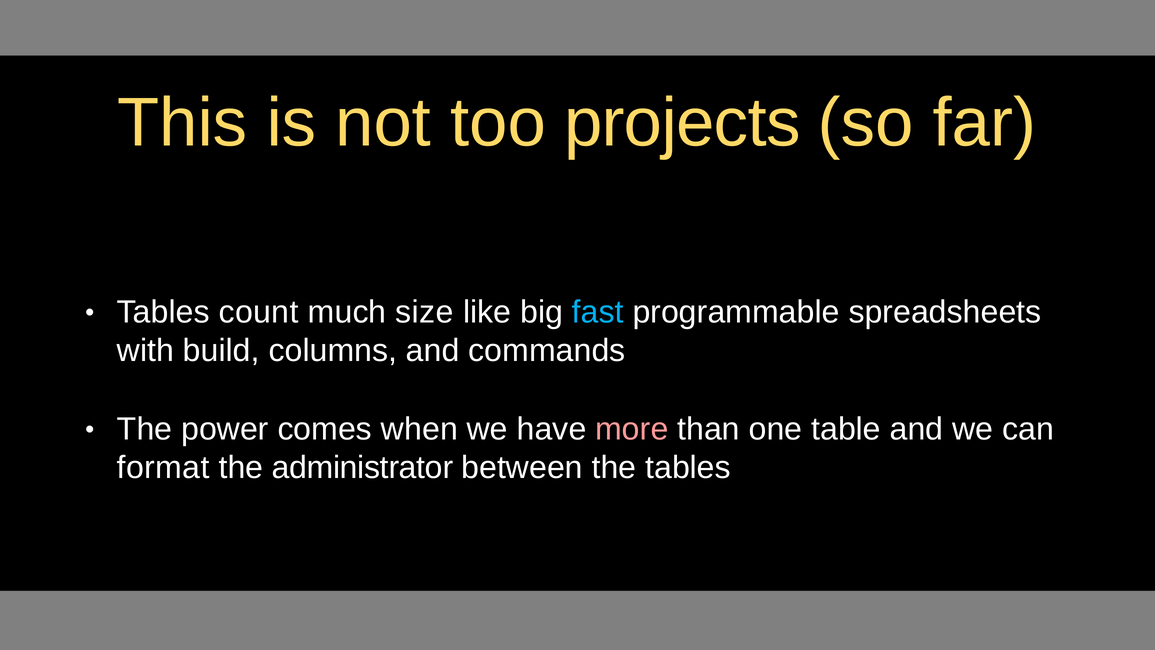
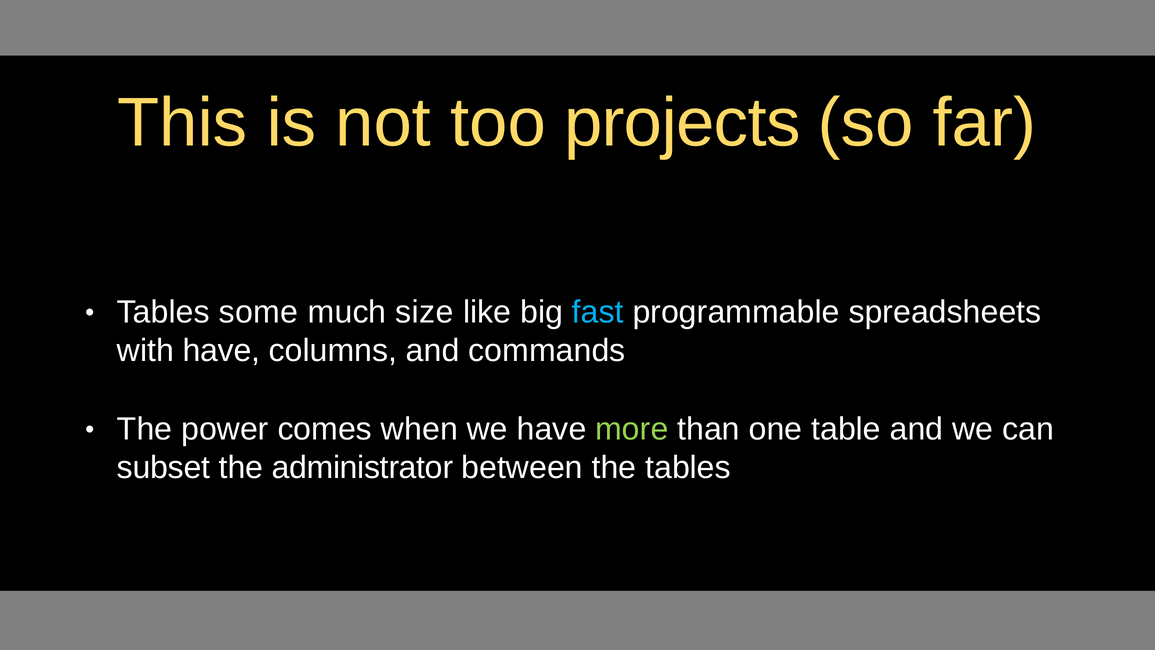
count: count -> some
with build: build -> have
more colour: pink -> light green
format: format -> subset
